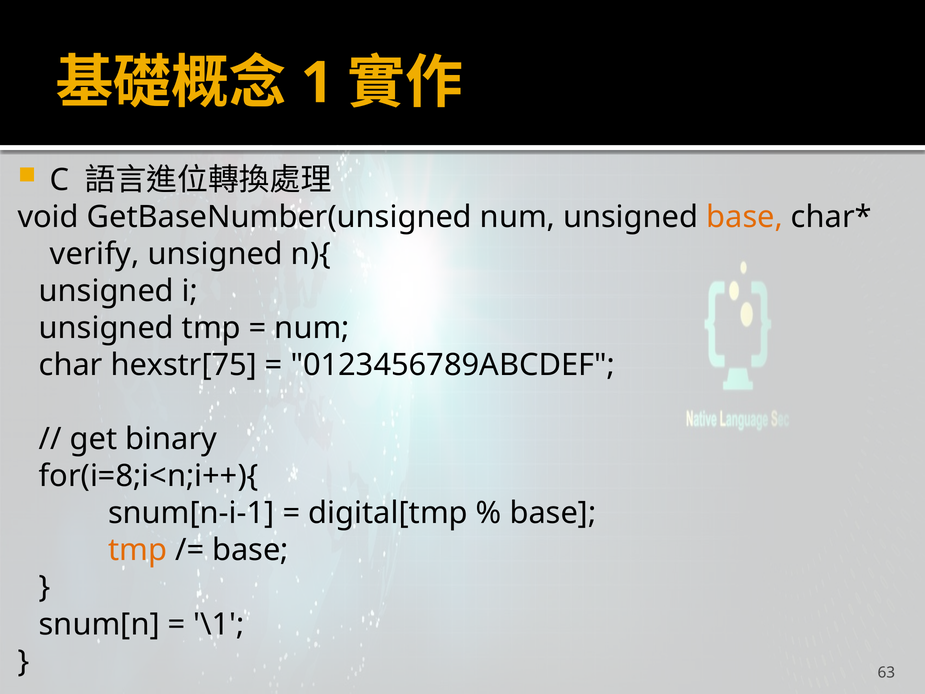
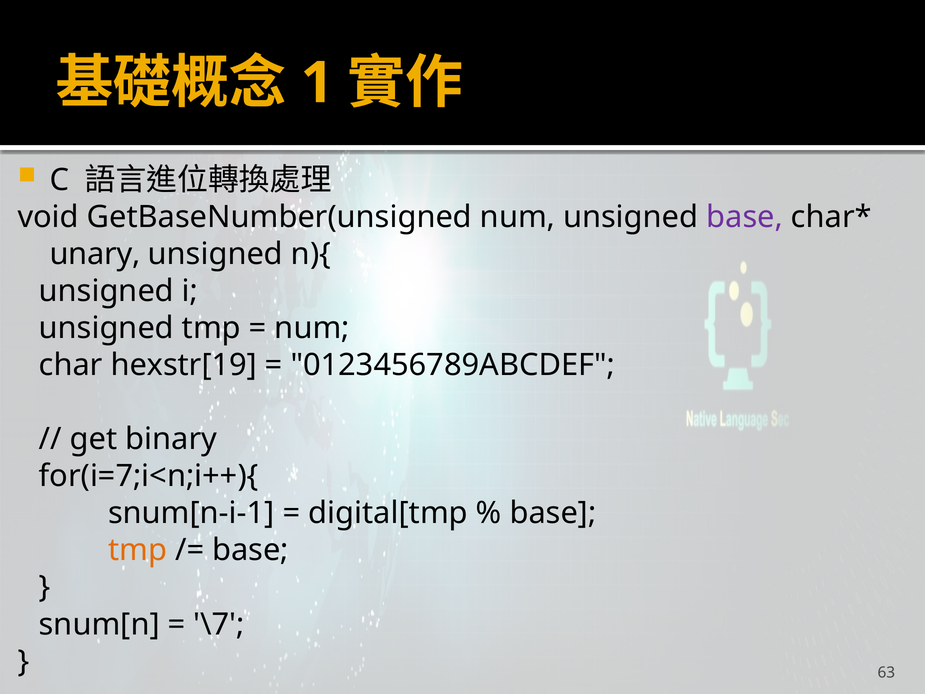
base at (745, 217) colour: orange -> purple
verify: verify -> unary
hexstr[75: hexstr[75 -> hexstr[19
for(i=8;i<n;i++){: for(i=8;i<n;i++){ -> for(i=7;i<n;i++){
\1: \1 -> \7
